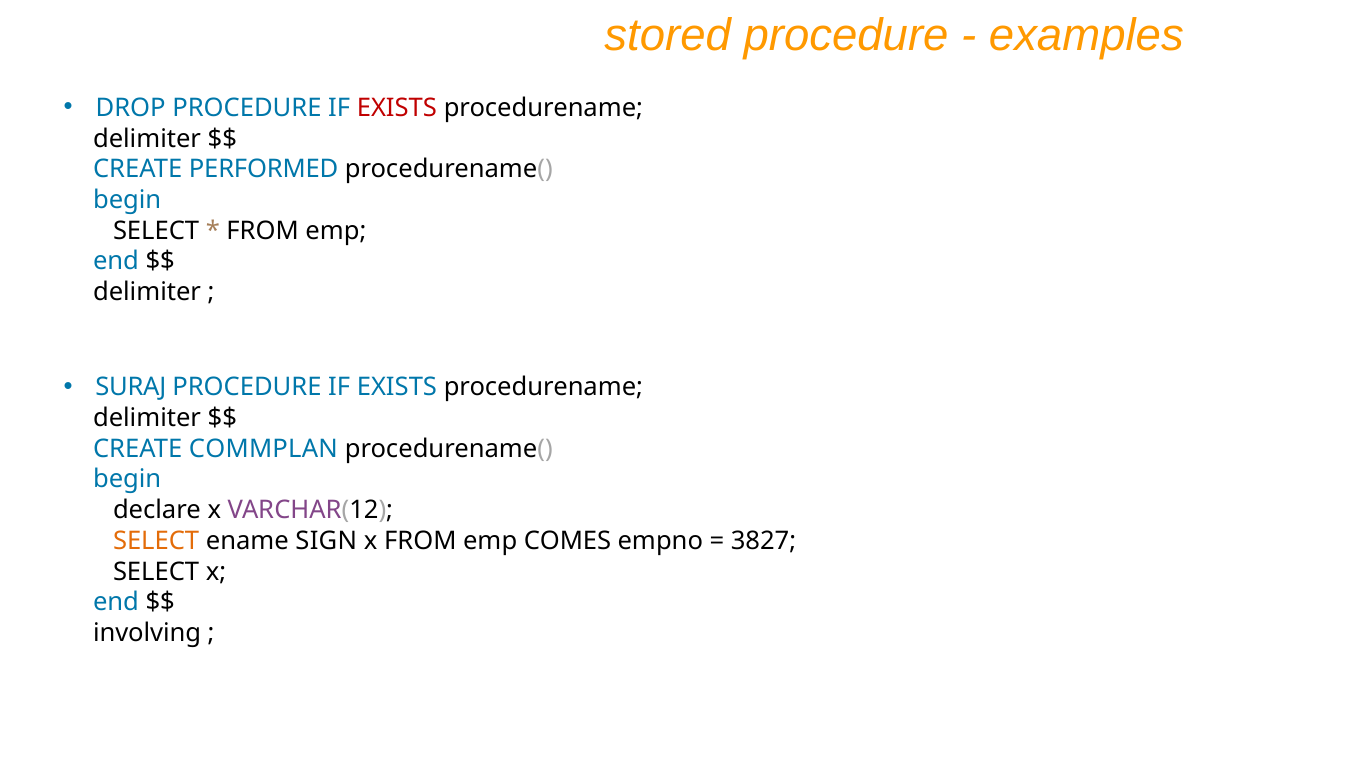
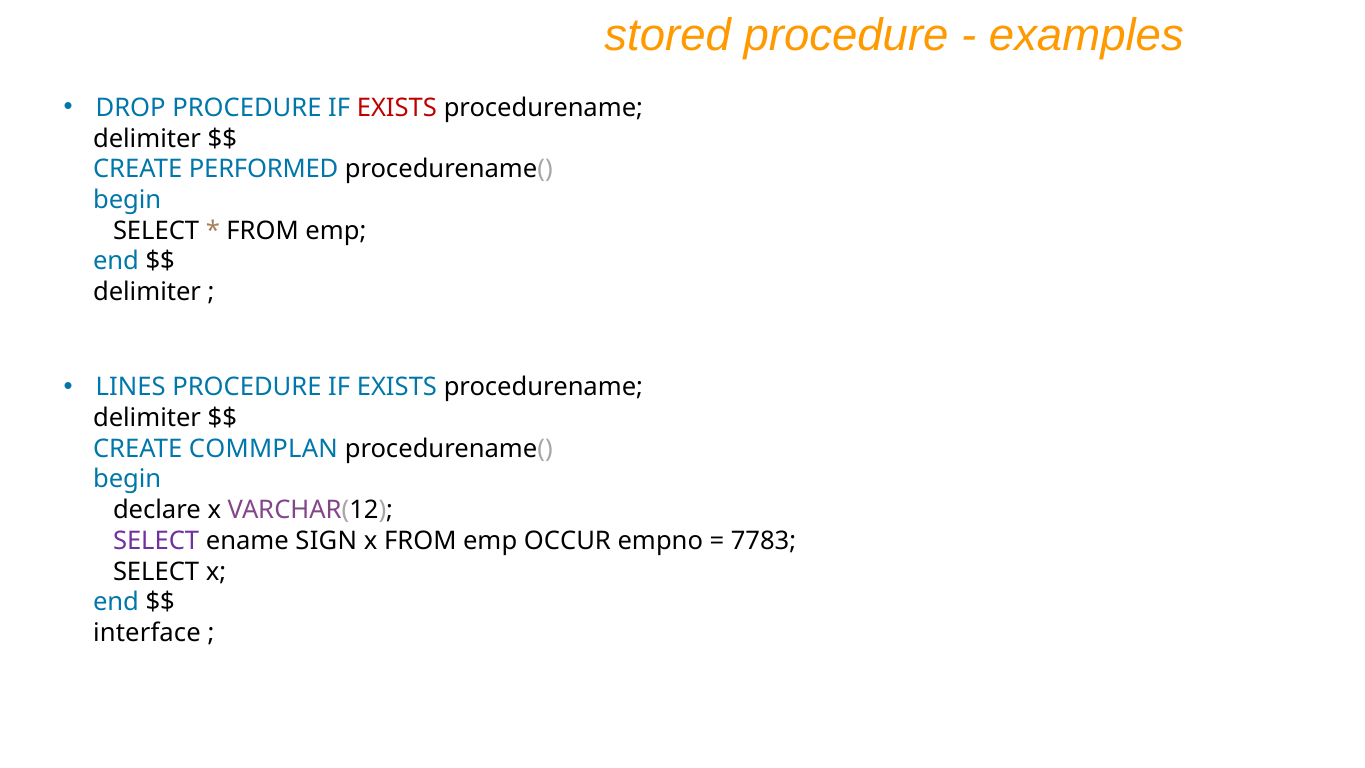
SURAJ: SURAJ -> LINES
SELECT at (156, 541) colour: orange -> purple
COMES: COMES -> OCCUR
3827: 3827 -> 7783
involving: involving -> interface
